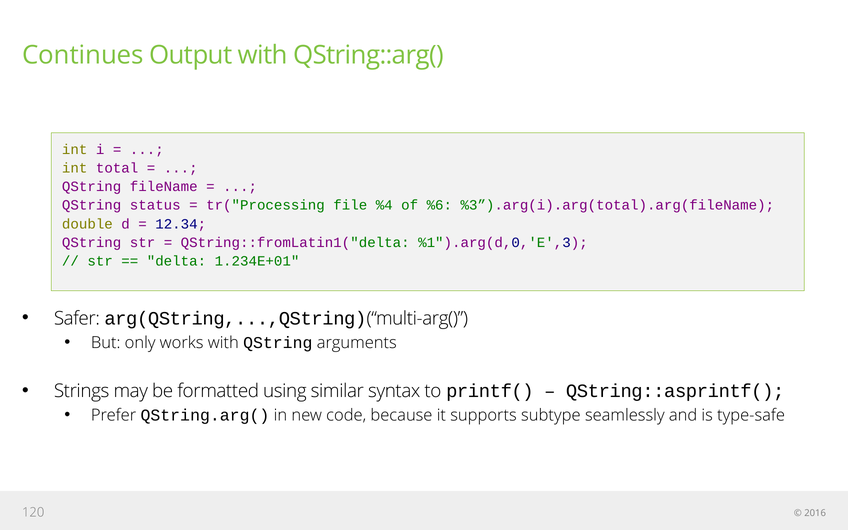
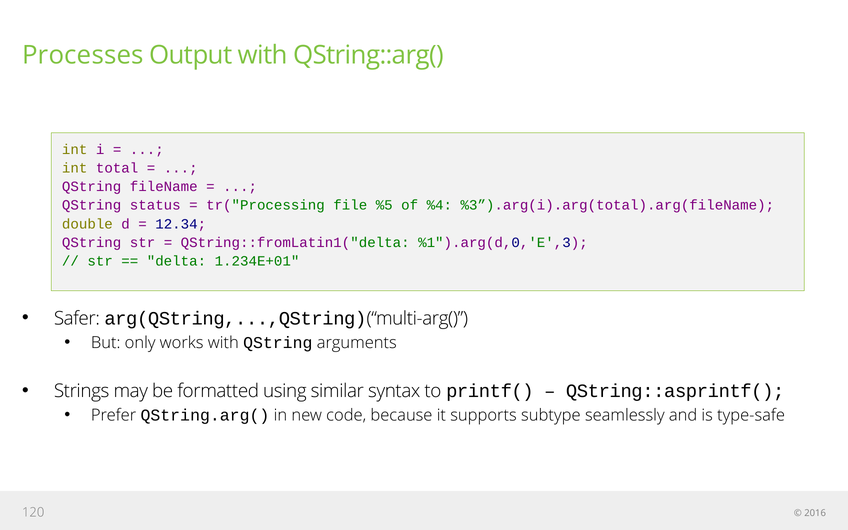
Continues: Continues -> Processes
%4: %4 -> %5
%6: %6 -> %4
